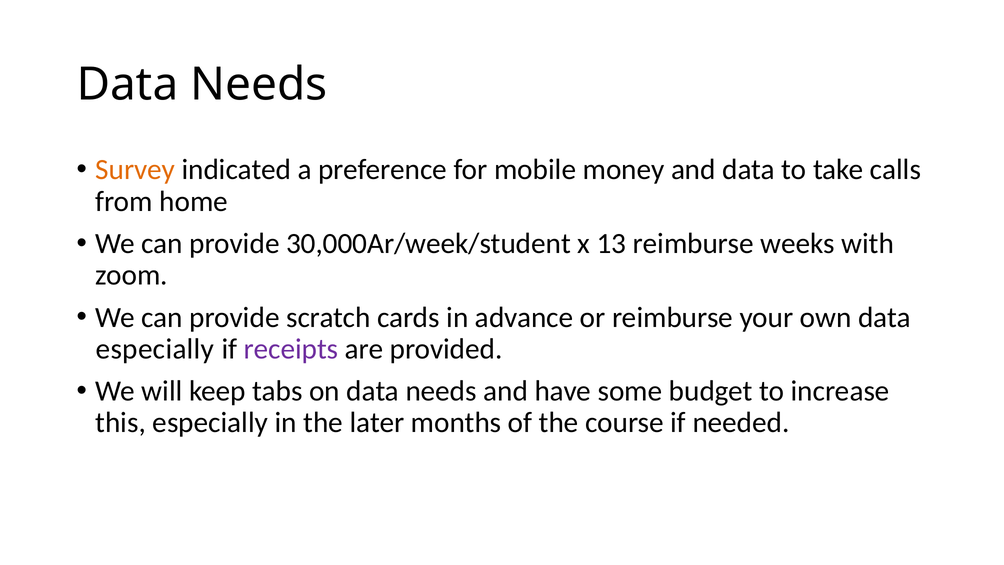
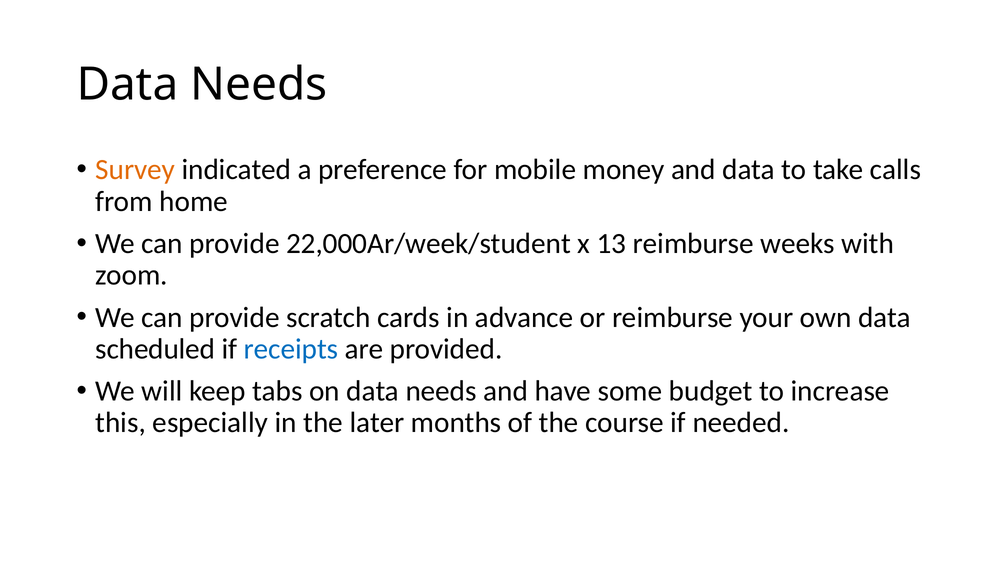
30,000Ar/week/student: 30,000Ar/week/student -> 22,000Ar/week/student
especially at (155, 349): especially -> scheduled
receipts colour: purple -> blue
